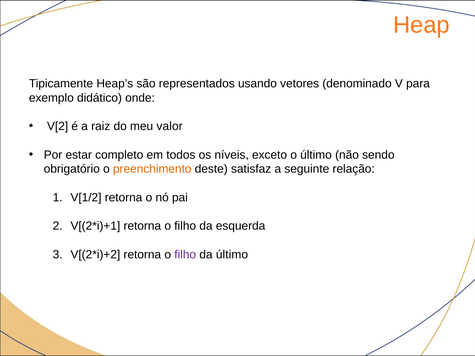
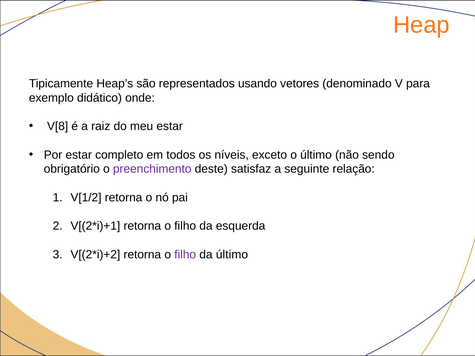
V[2: V[2 -> V[8
meu valor: valor -> estar
preenchimento colour: orange -> purple
